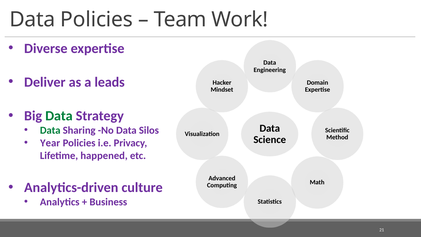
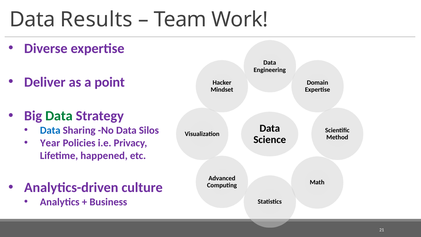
Data Policies: Policies -> Results
leads: leads -> point
Data at (50, 130) colour: green -> blue
